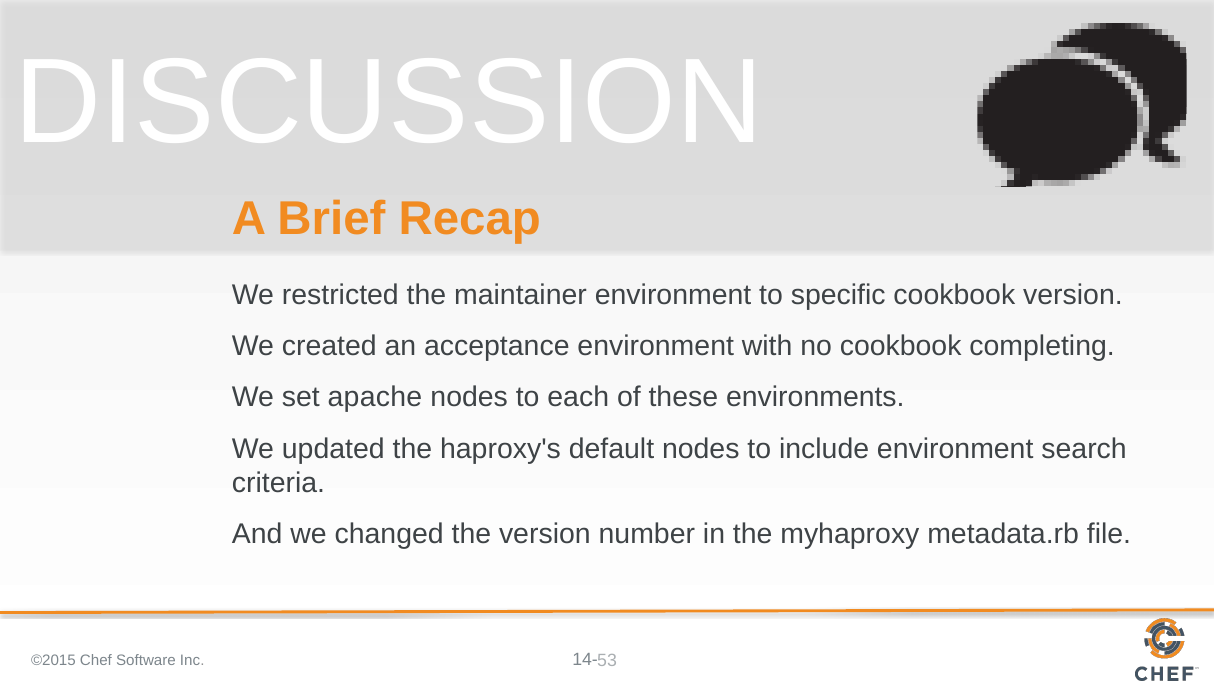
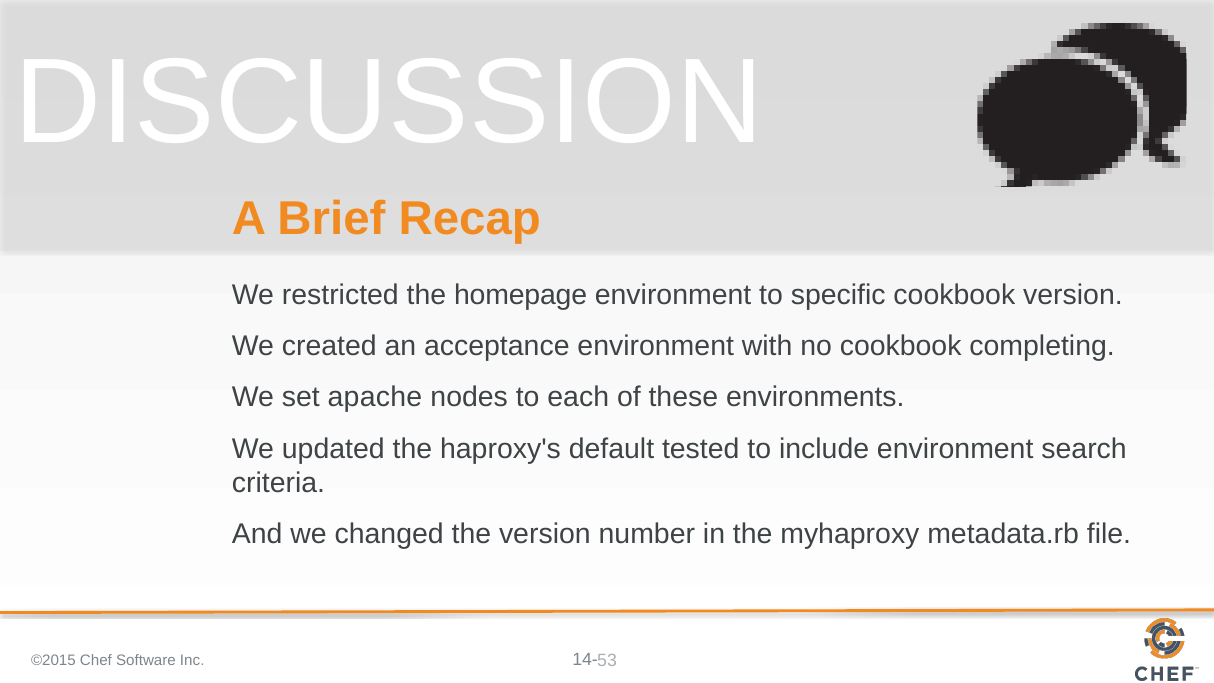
maintainer: maintainer -> homepage
default nodes: nodes -> tested
